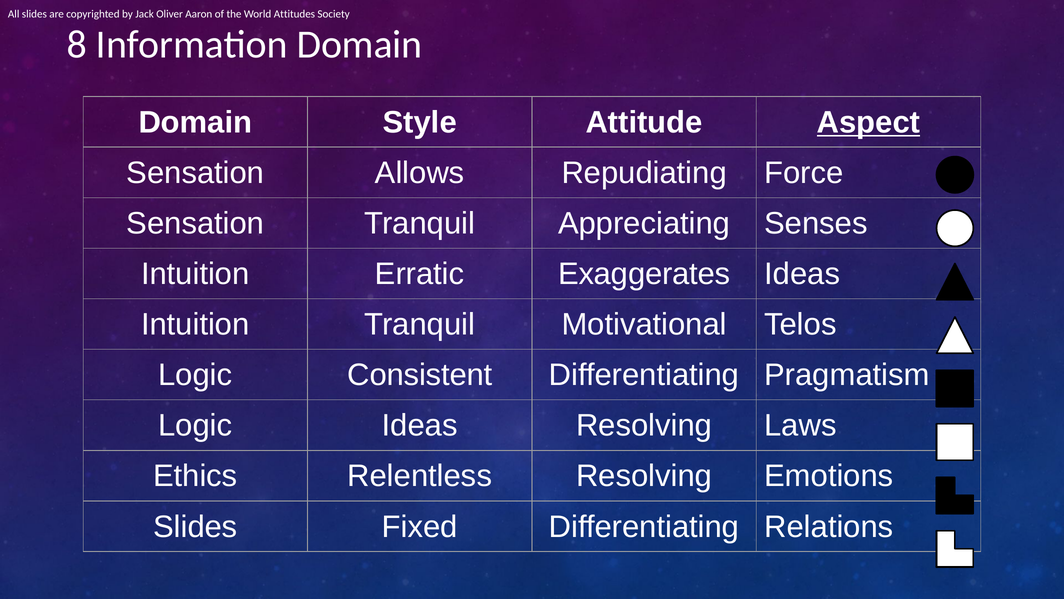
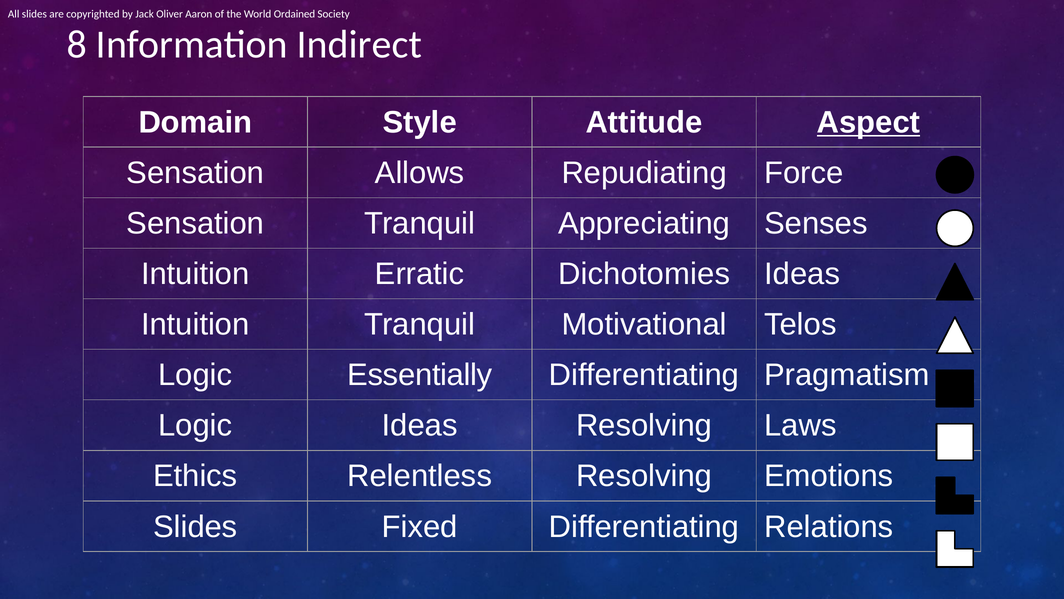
Attitudes: Attitudes -> Ordained
Information Domain: Domain -> Indirect
Exaggerates: Exaggerates -> Dichotomies
Consistent: Consistent -> Essentially
